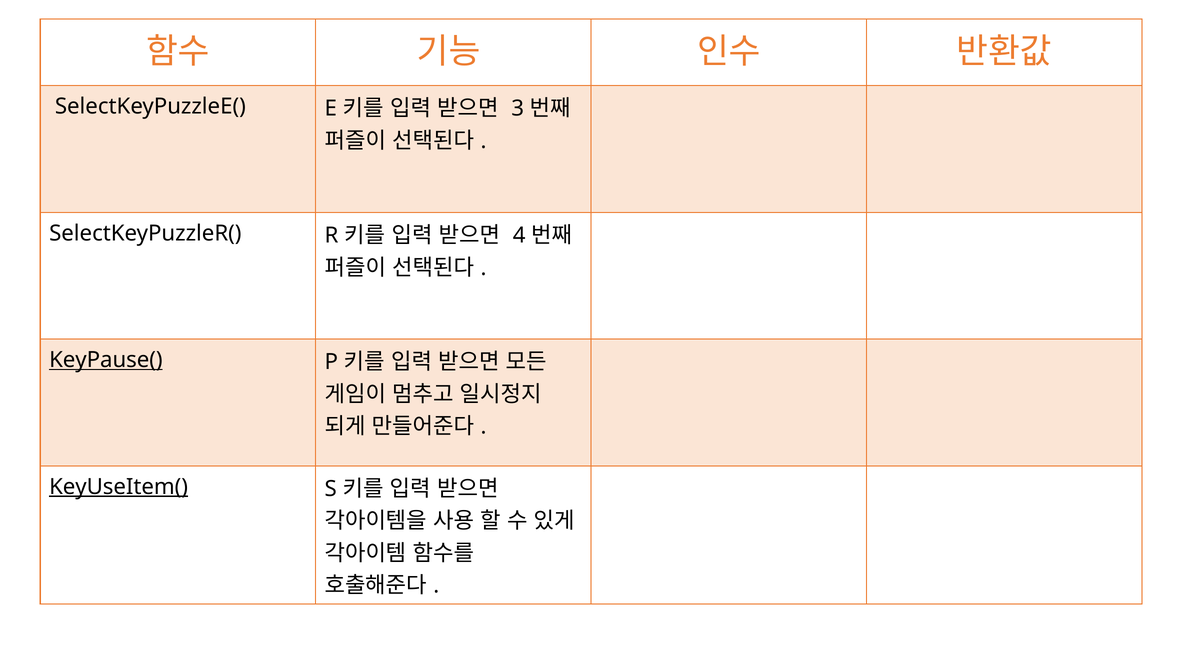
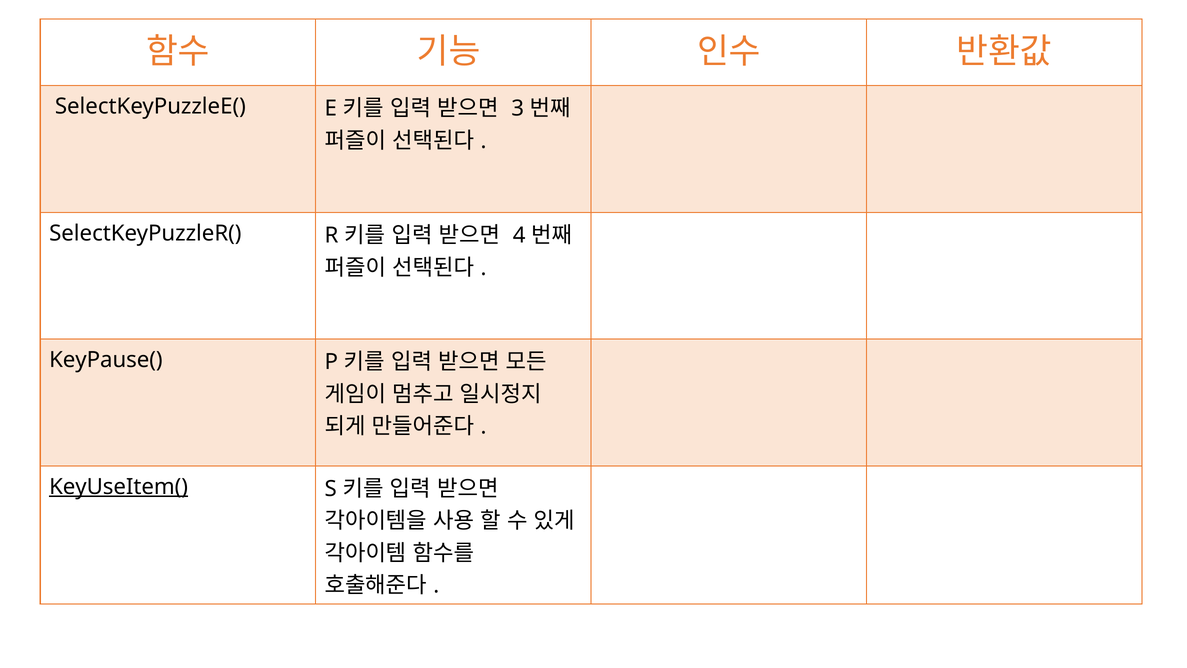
KeyPause( underline: present -> none
